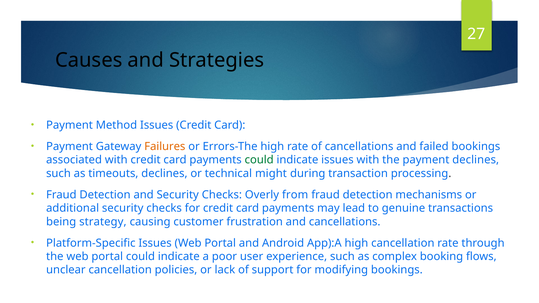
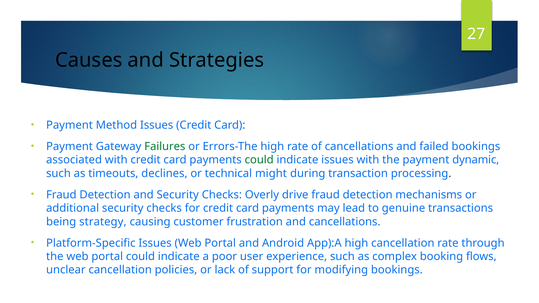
Failures colour: orange -> green
payment declines: declines -> dynamic
from: from -> drive
